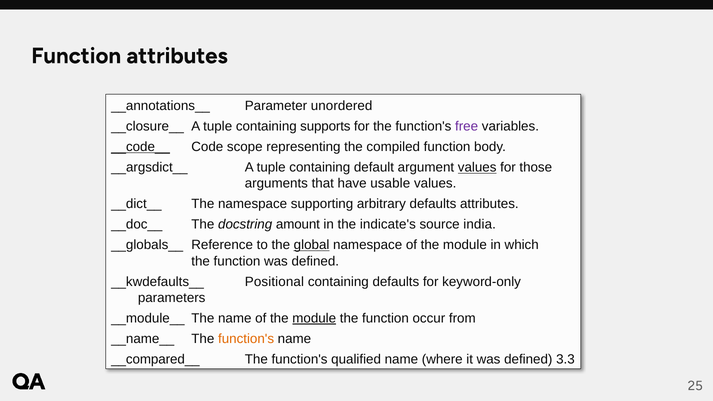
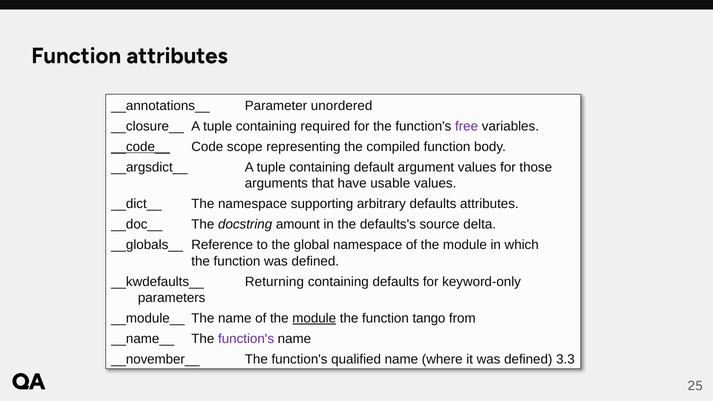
supports: supports -> required
values at (477, 168) underline: present -> none
indicate's: indicate's -> defaults's
india: india -> delta
global underline: present -> none
Positional: Positional -> Returning
occur: occur -> tango
function's at (246, 339) colour: orange -> purple
__compared__: __compared__ -> __november__
